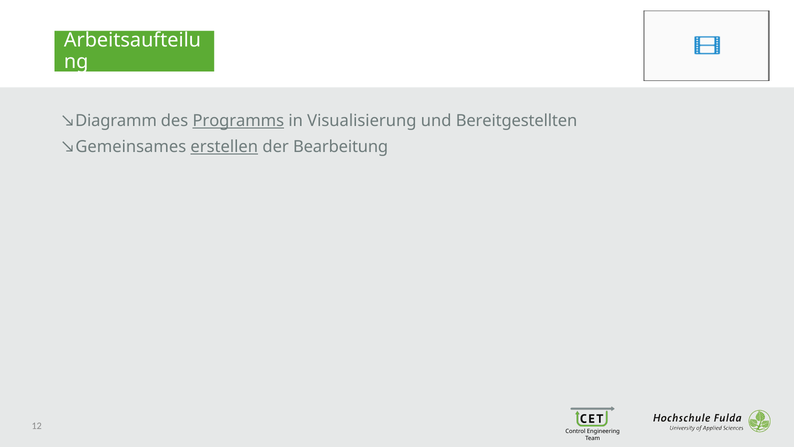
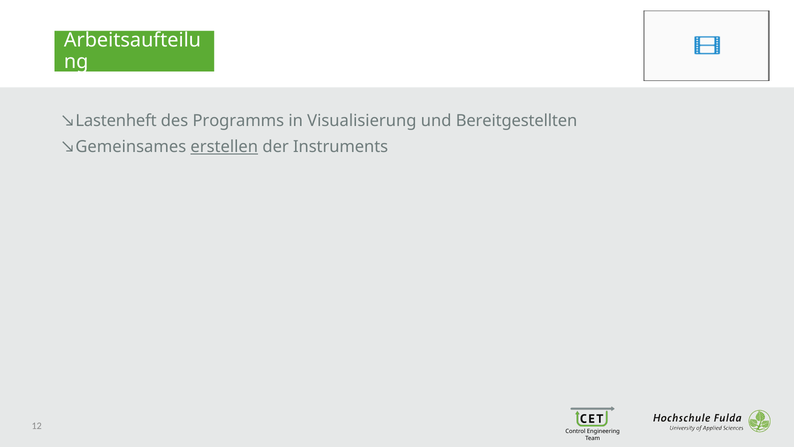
Diagramm: Diagramm -> Lastenheft
Programms underline: present -> none
Bearbeitung: Bearbeitung -> Instruments
